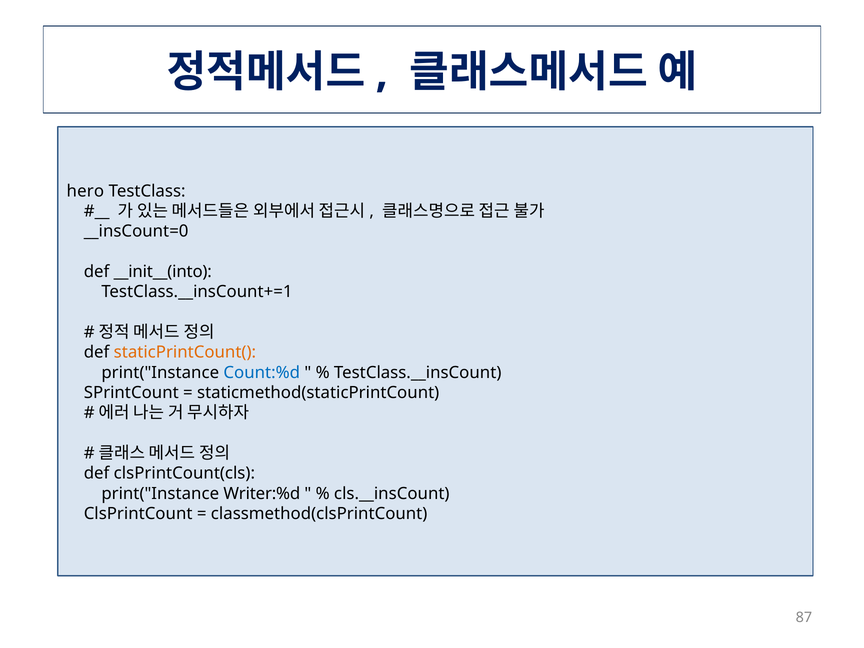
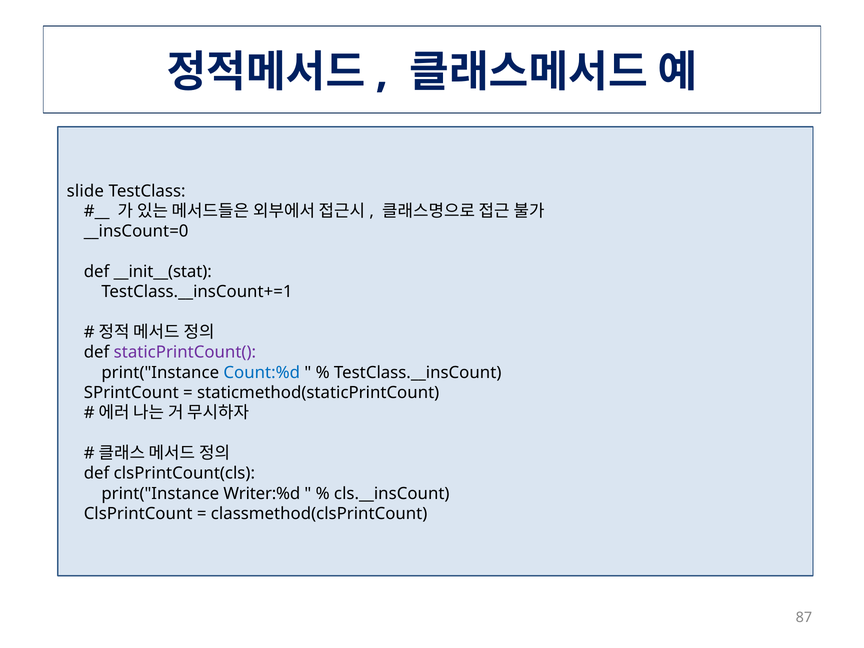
hero: hero -> slide
__init__(into: __init__(into -> __init__(stat
staticPrintCount( colour: orange -> purple
